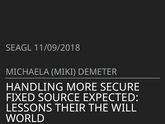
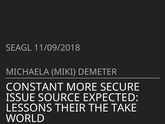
HANDLING: HANDLING -> CONSTANT
FIXED: FIXED -> ISSUE
WILL: WILL -> TAKE
